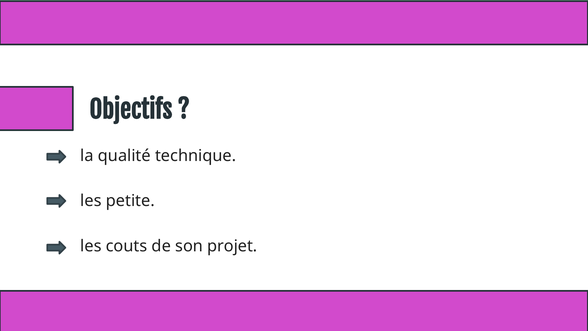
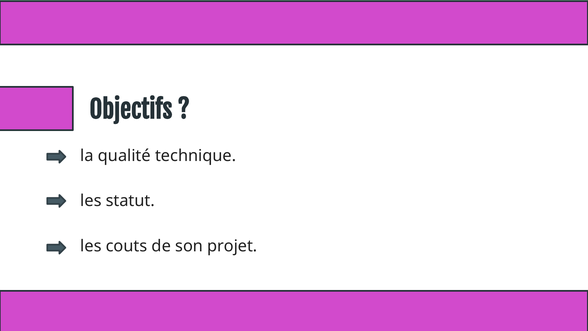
petite: petite -> statut
